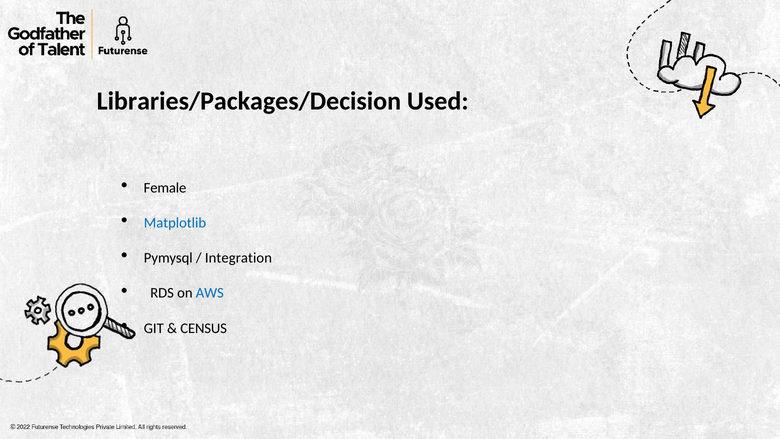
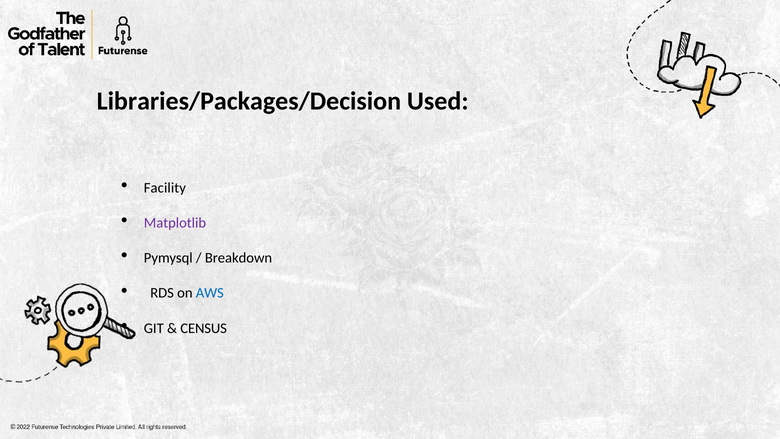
Female: Female -> Facility
Matplotlib colour: blue -> purple
Integration: Integration -> Breakdown
